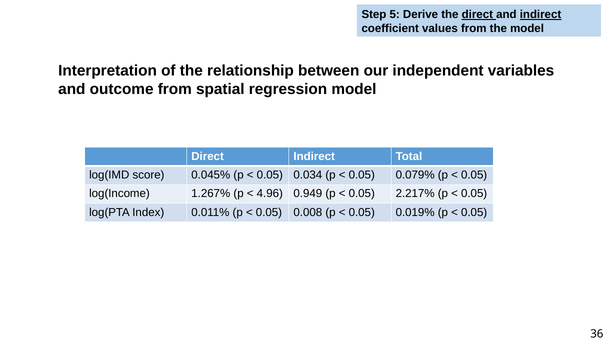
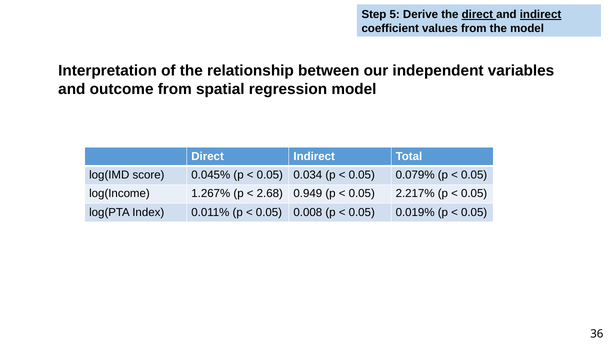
4.96: 4.96 -> 2.68
